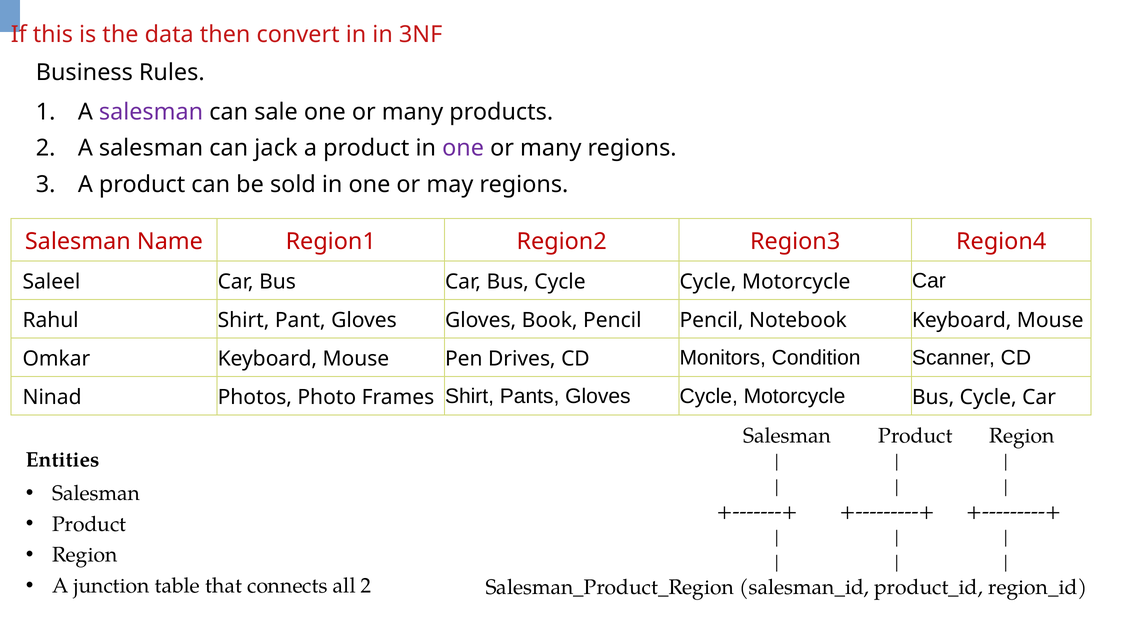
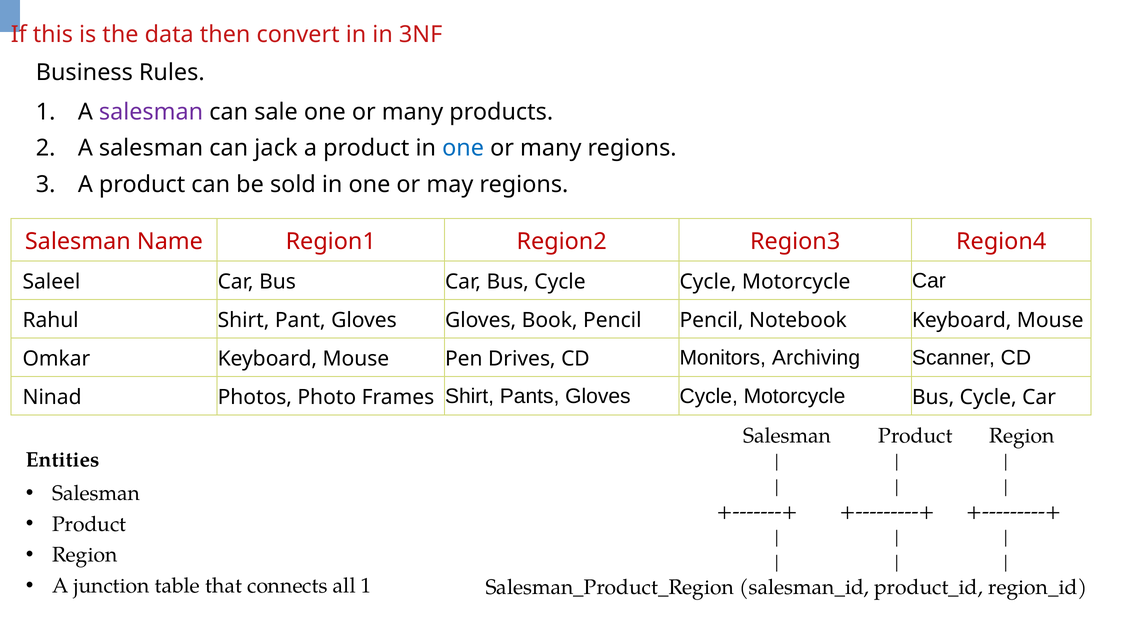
one at (463, 148) colour: purple -> blue
Condition: Condition -> Archiving
all 2: 2 -> 1
